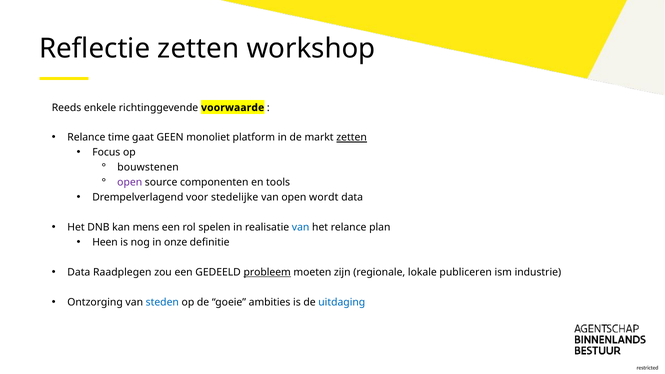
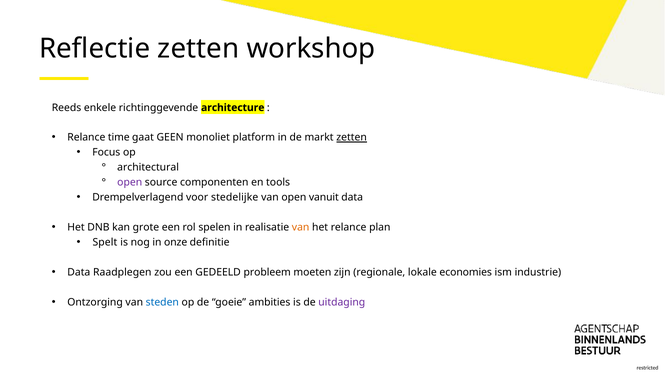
voorwaarde: voorwaarde -> architecture
bouwstenen: bouwstenen -> architectural
wordt: wordt -> vanuit
mens: mens -> grote
van at (301, 227) colour: blue -> orange
Heen: Heen -> Spelt
probleem underline: present -> none
publiceren: publiceren -> economies
uitdaging colour: blue -> purple
